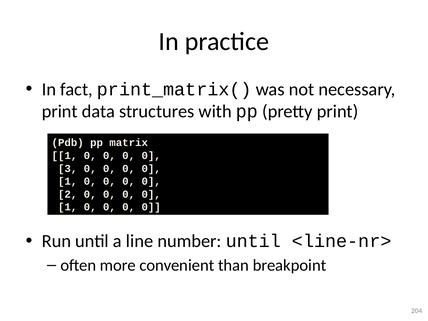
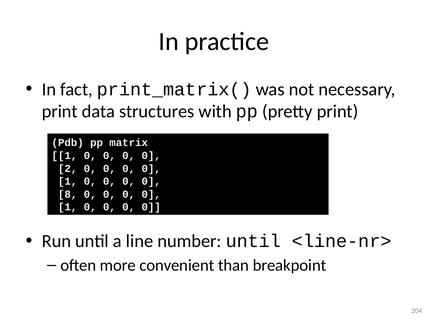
3: 3 -> 2
2: 2 -> 8
